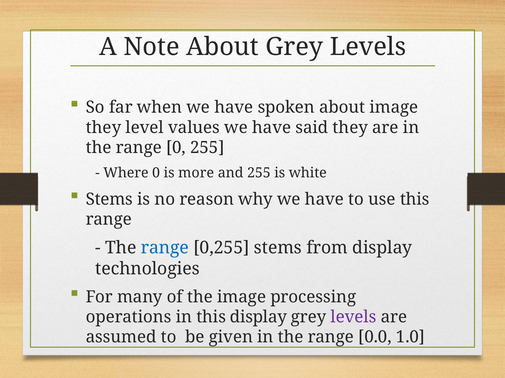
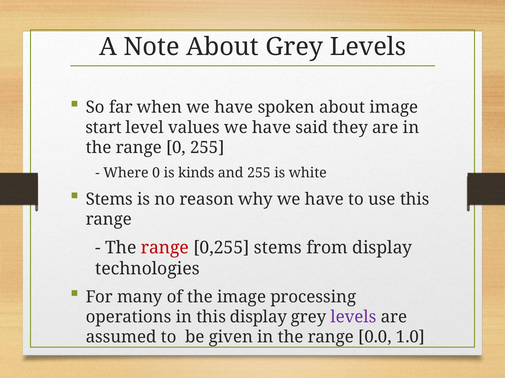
they at (103, 128): they -> start
more: more -> kinds
range at (165, 248) colour: blue -> red
